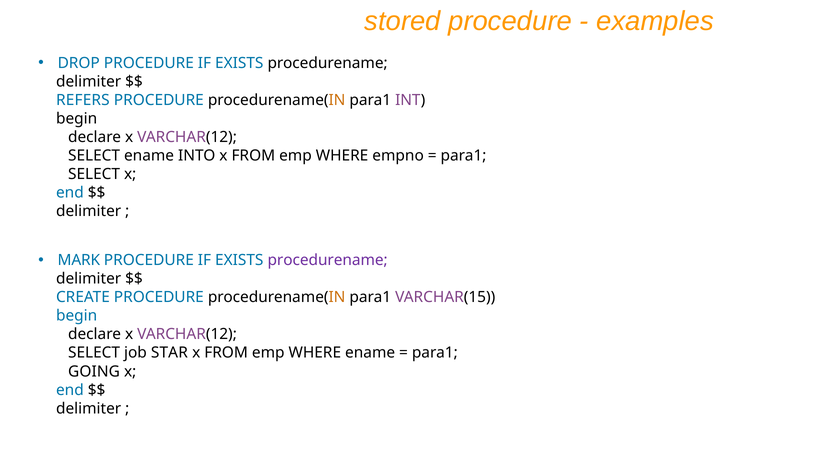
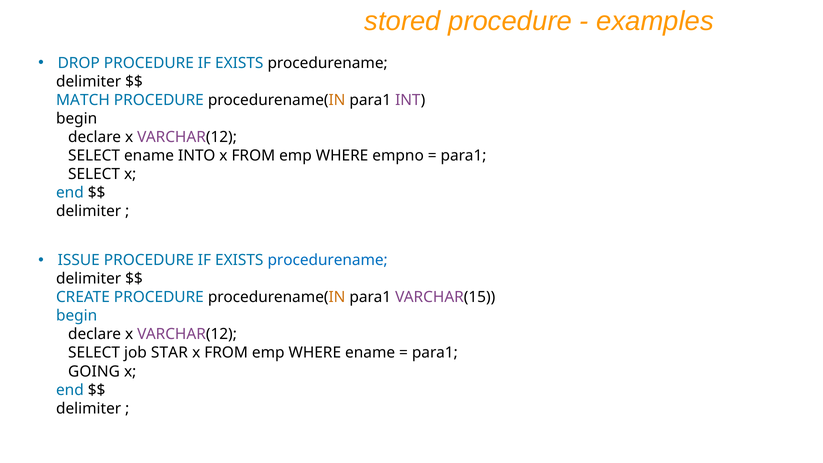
REFERS: REFERS -> MATCH
MARK: MARK -> ISSUE
procedurename at (328, 260) colour: purple -> blue
